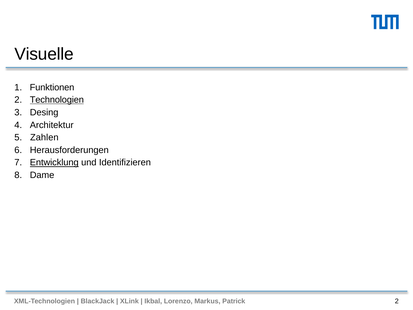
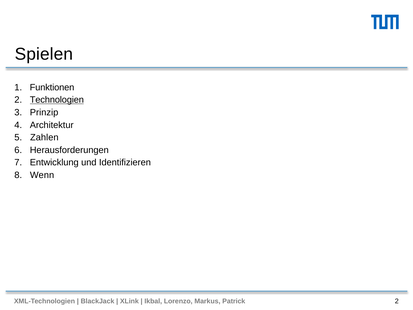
Visuelle: Visuelle -> Spielen
Desing: Desing -> Prinzip
Entwicklung underline: present -> none
Dame: Dame -> Wenn
